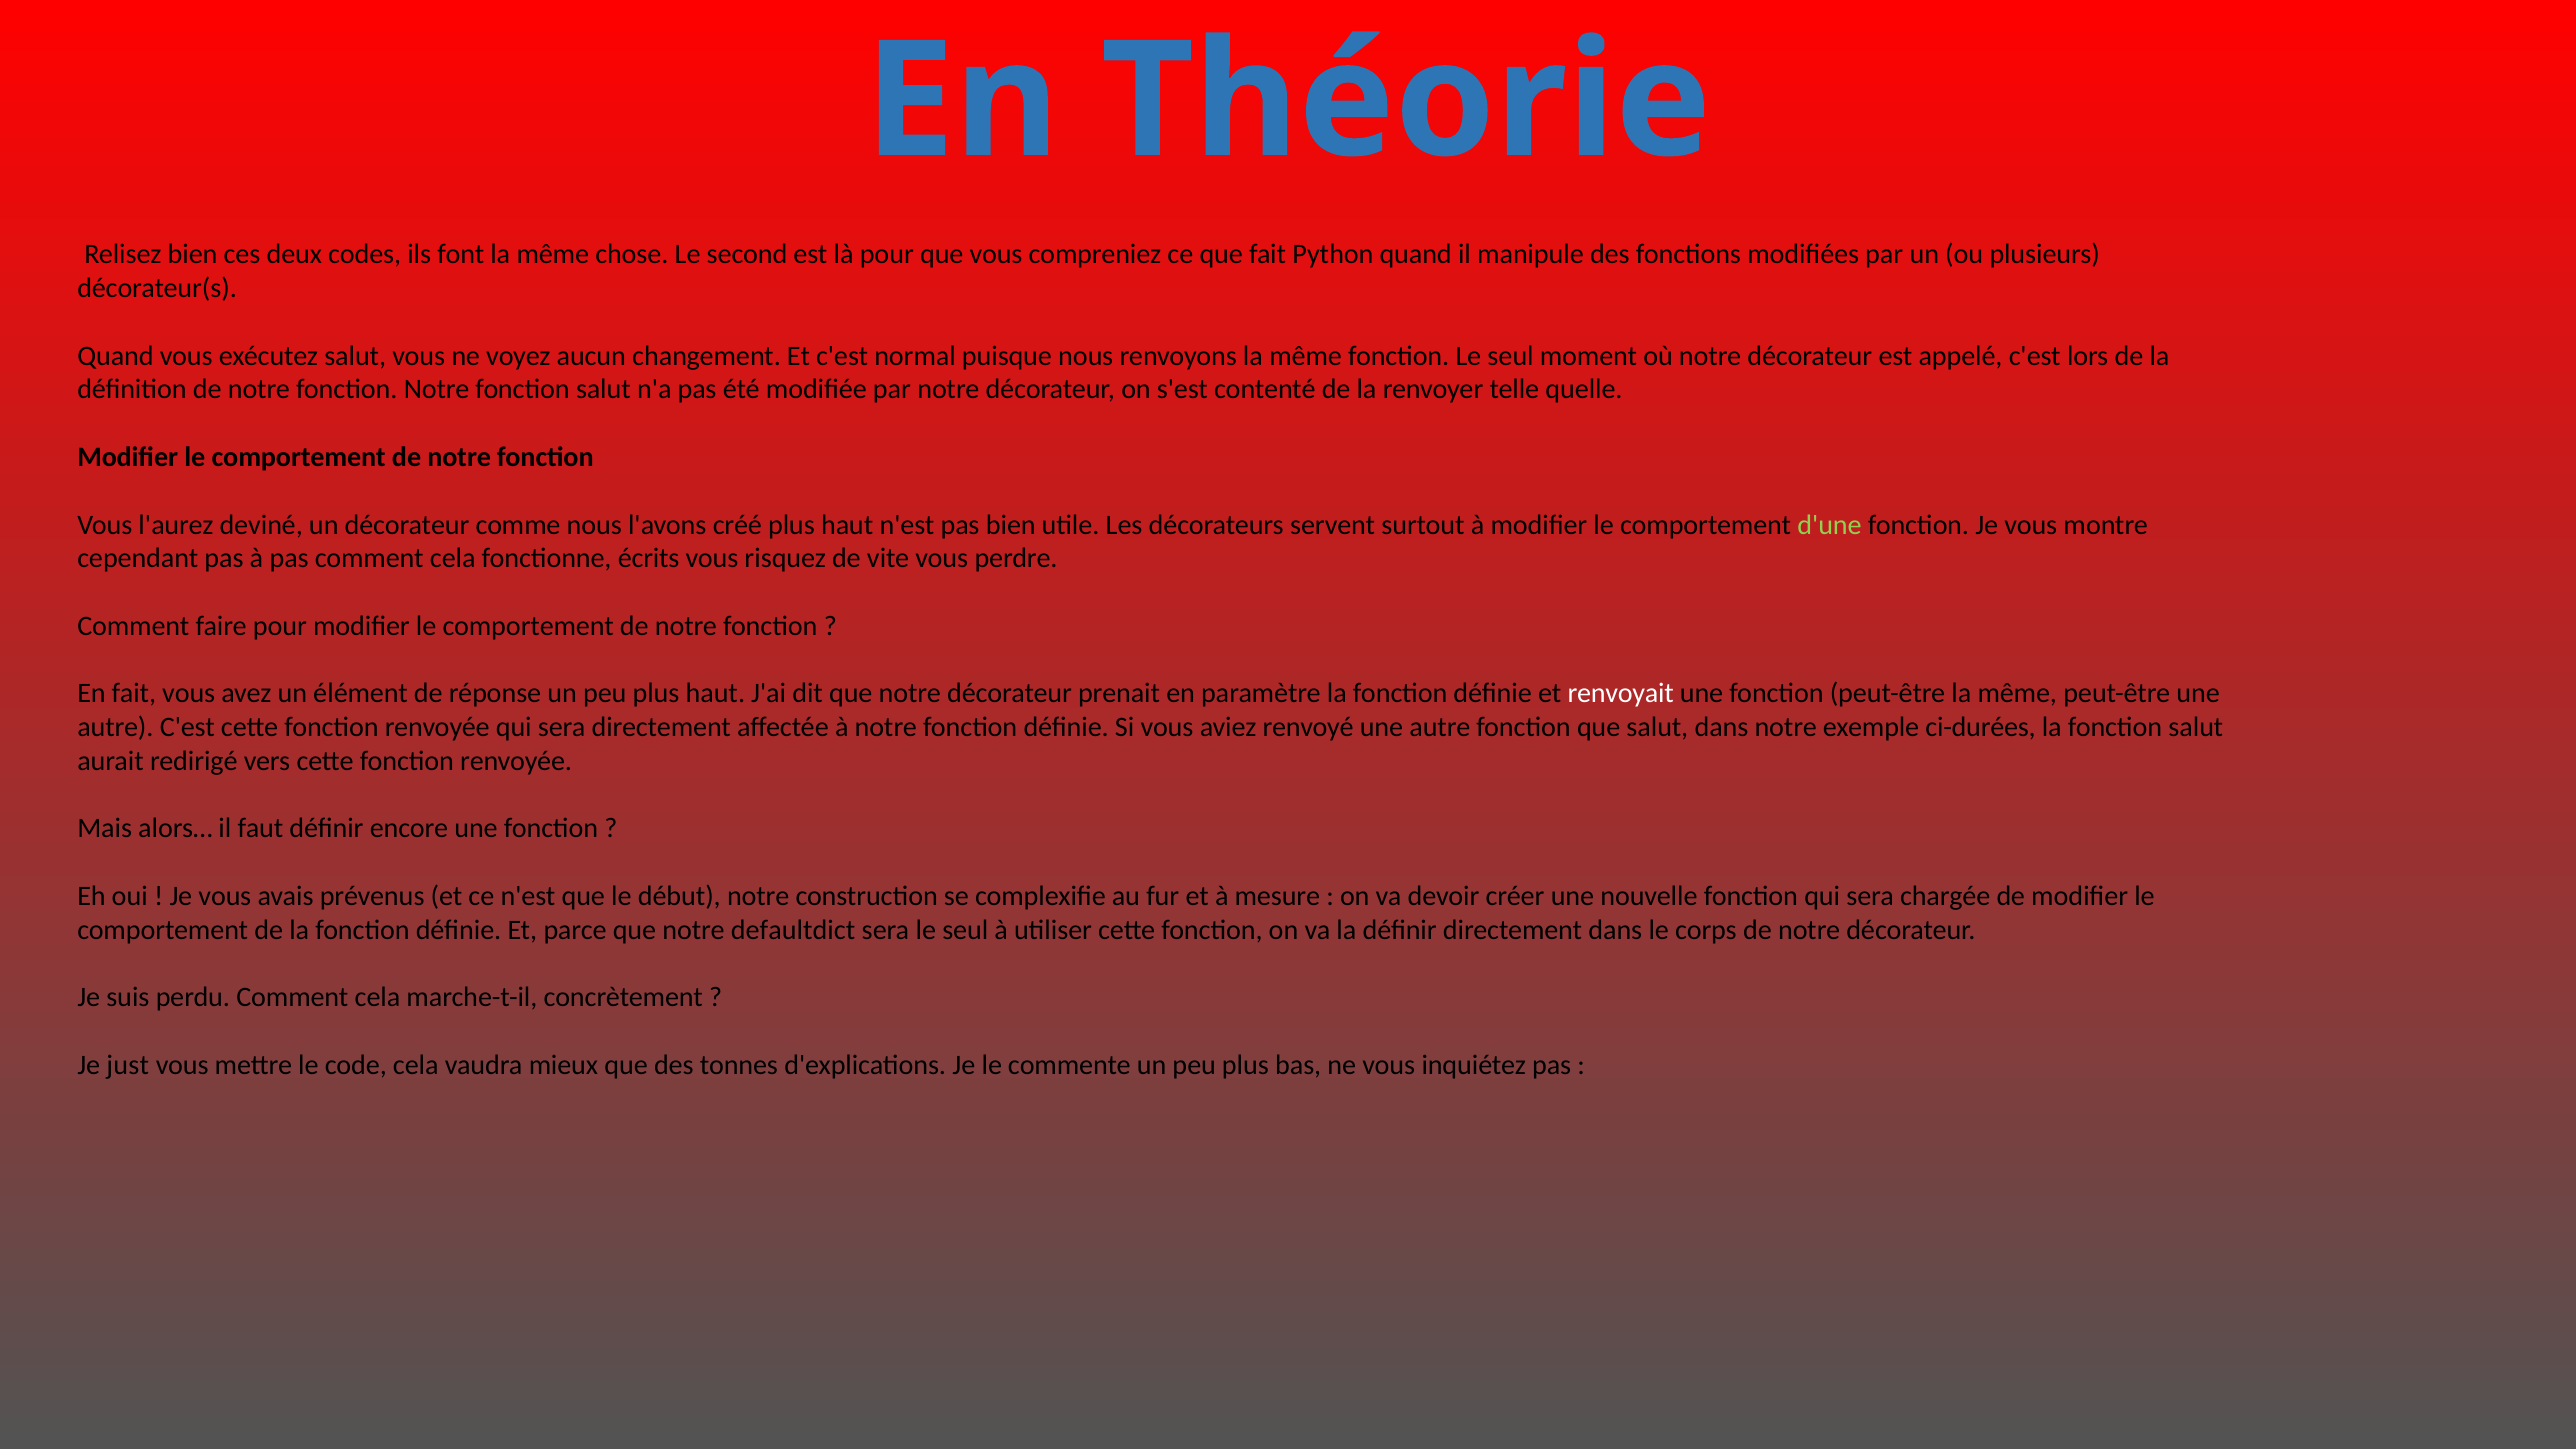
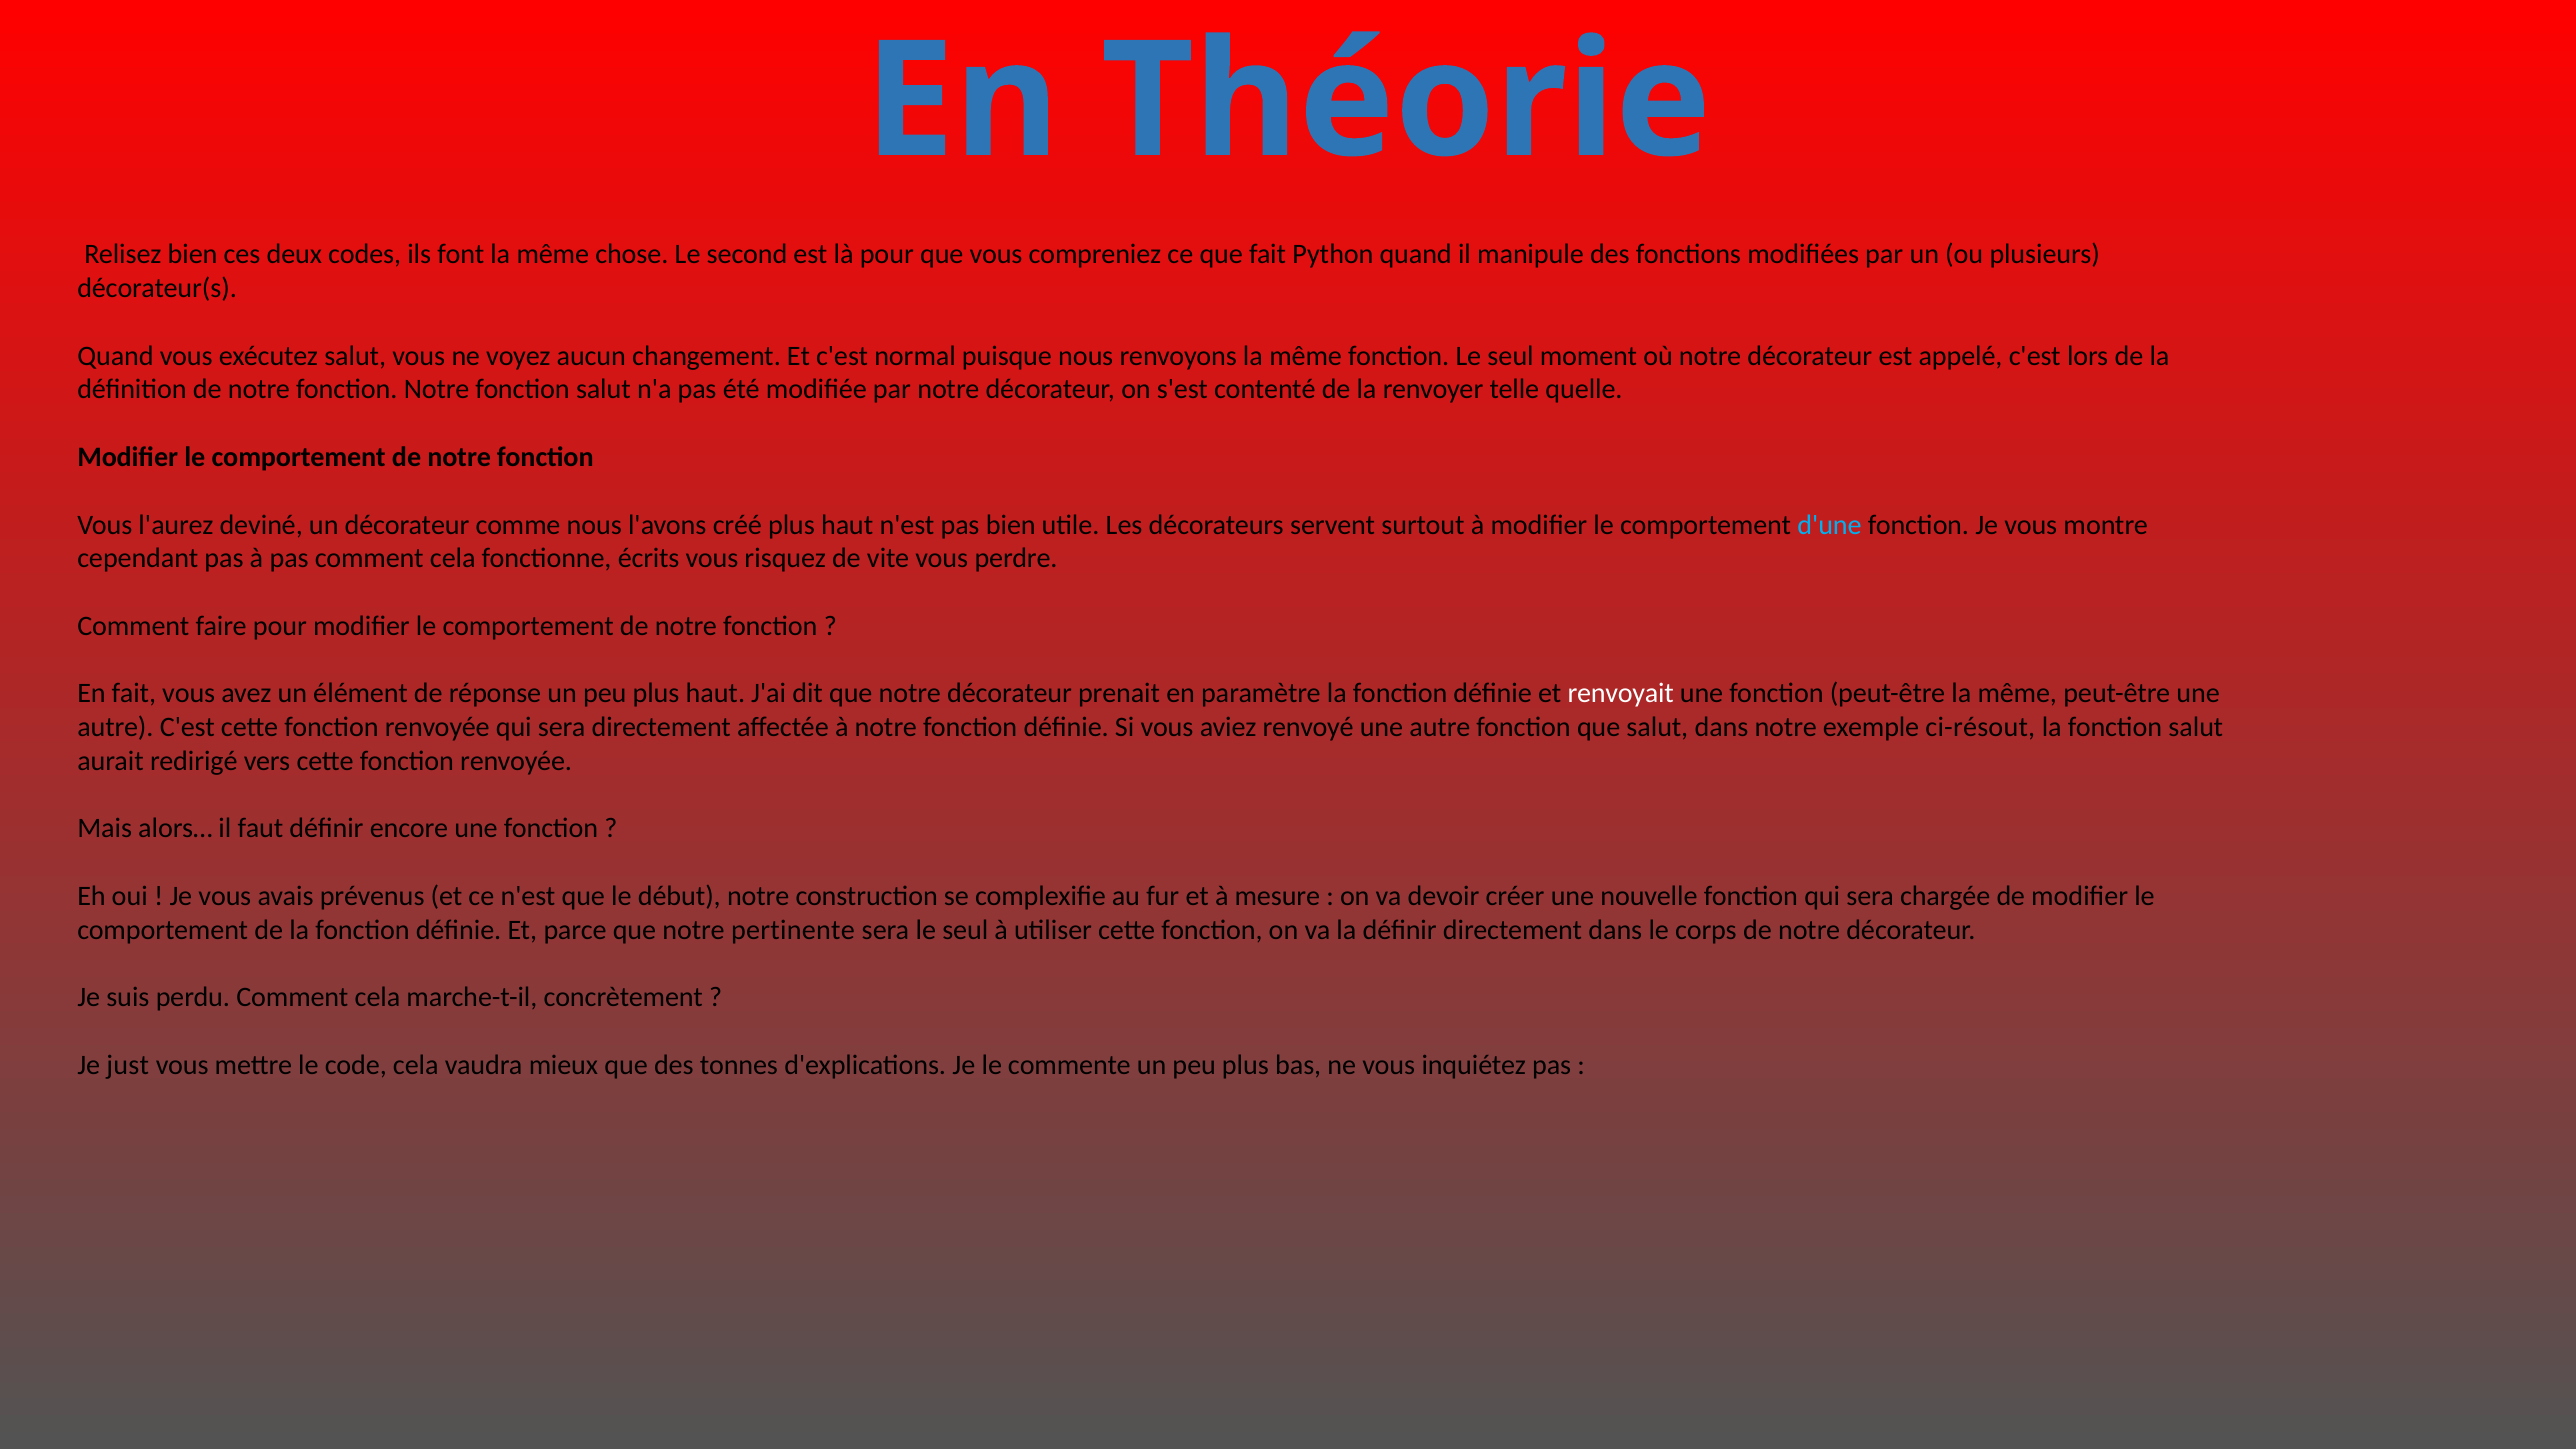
d'une colour: light green -> light blue
ci-durées: ci-durées -> ci-résout
defaultdict: defaultdict -> pertinente
